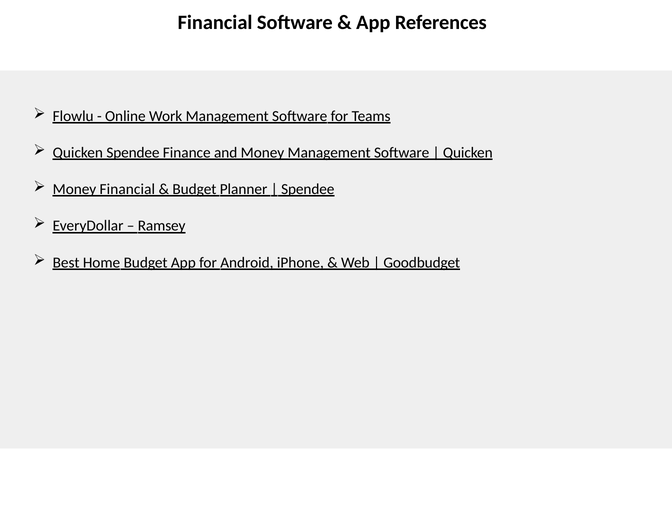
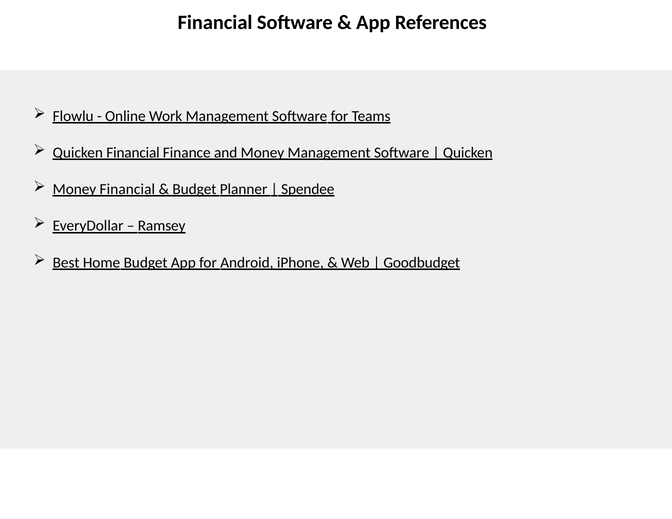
Quicken Spendee: Spendee -> Financial
